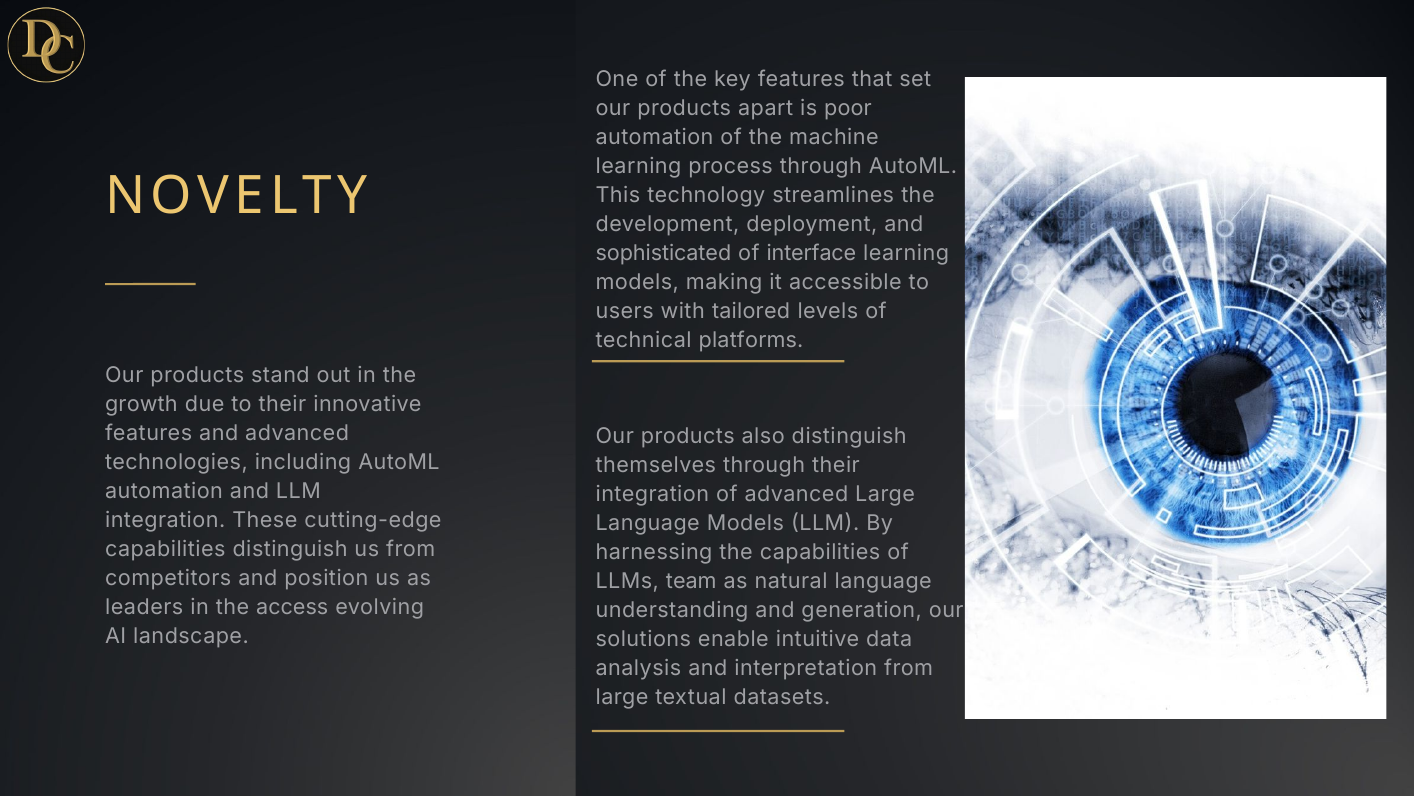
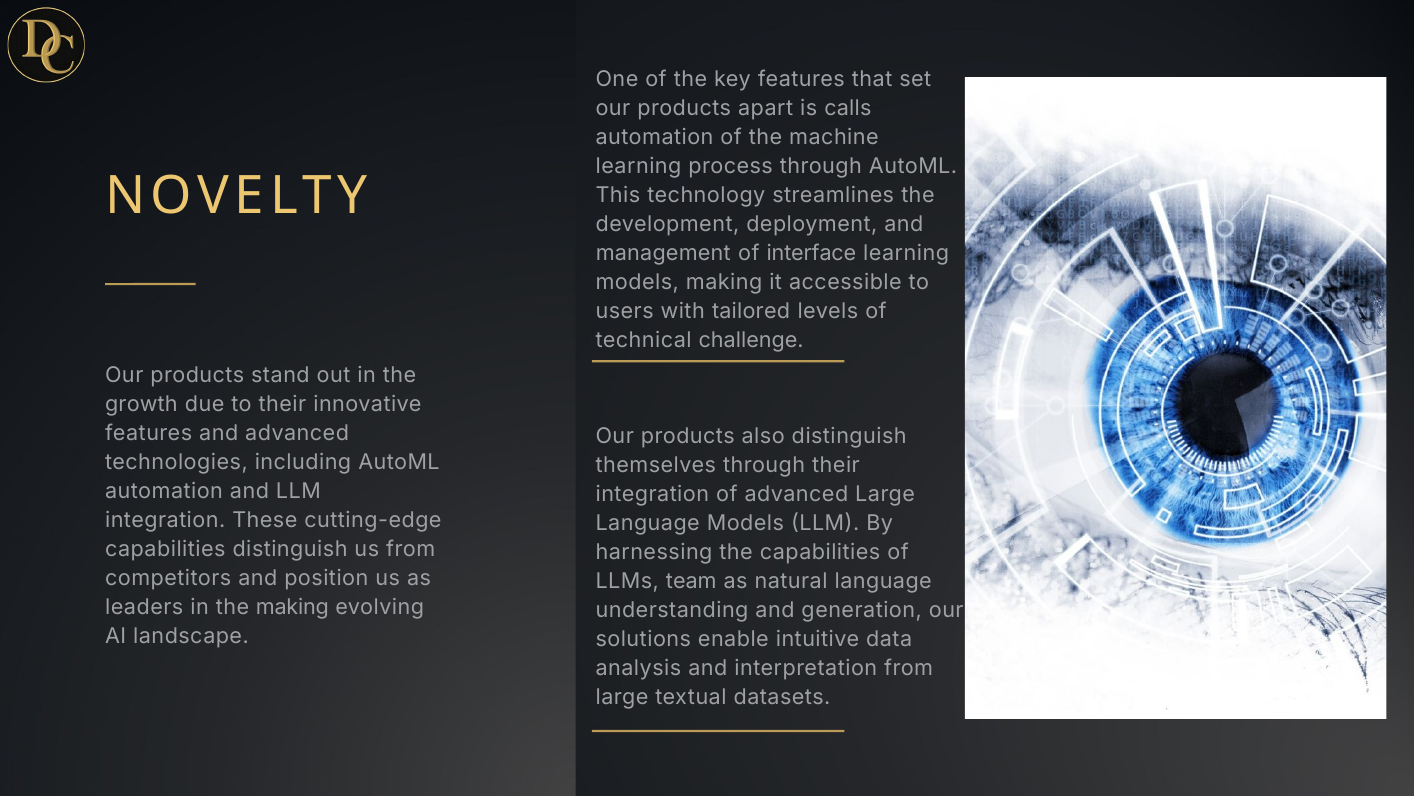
poor: poor -> calls
sophisticated: sophisticated -> management
platforms: platforms -> challenge
the access: access -> making
